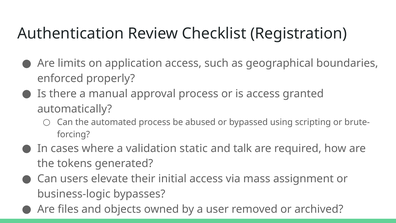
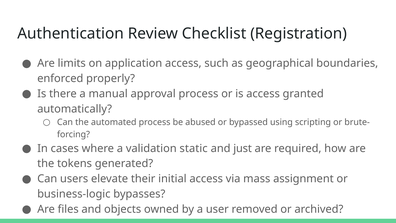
talk: talk -> just
